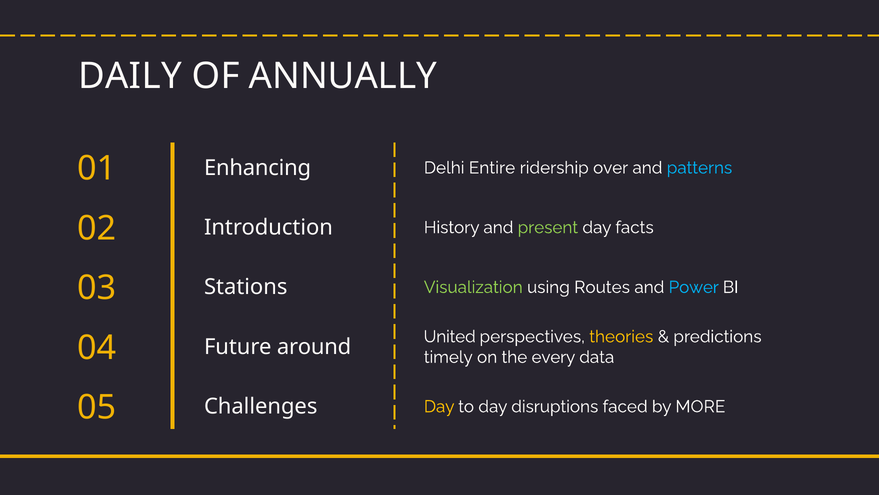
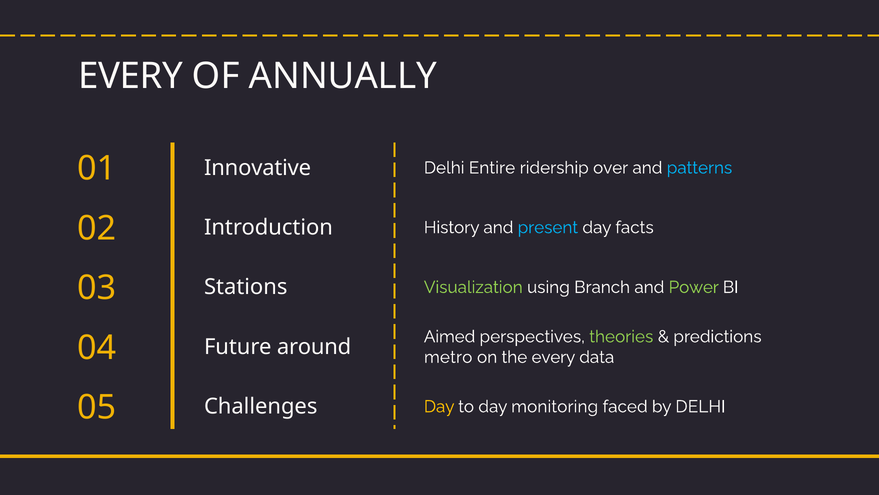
DAILY at (130, 76): DAILY -> EVERY
Enhancing: Enhancing -> Innovative
present colour: light green -> light blue
Routes: Routes -> Branch
Power colour: light blue -> light green
United: United -> Aimed
theories colour: yellow -> light green
timely: timely -> metro
disruptions: disruptions -> monitoring
by MORE: MORE -> DELHI
